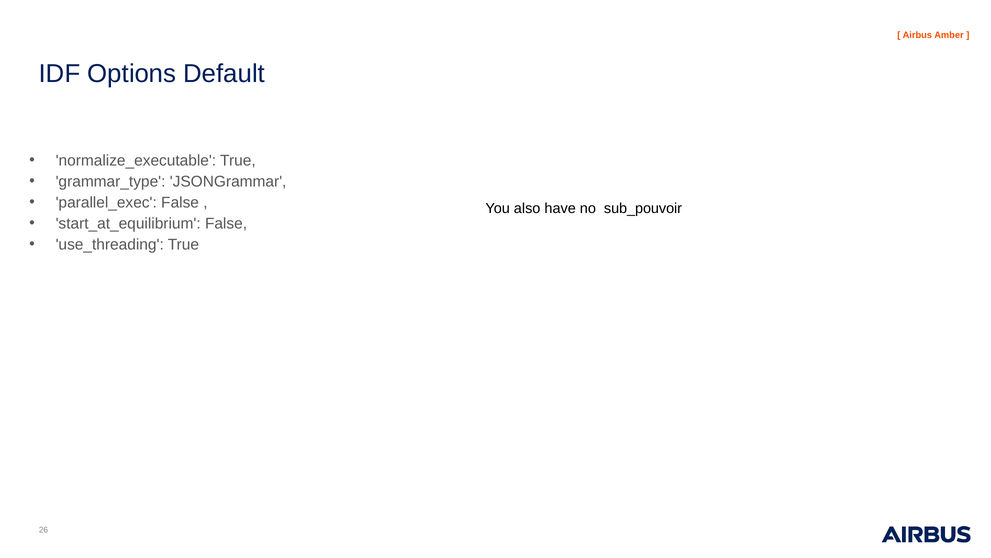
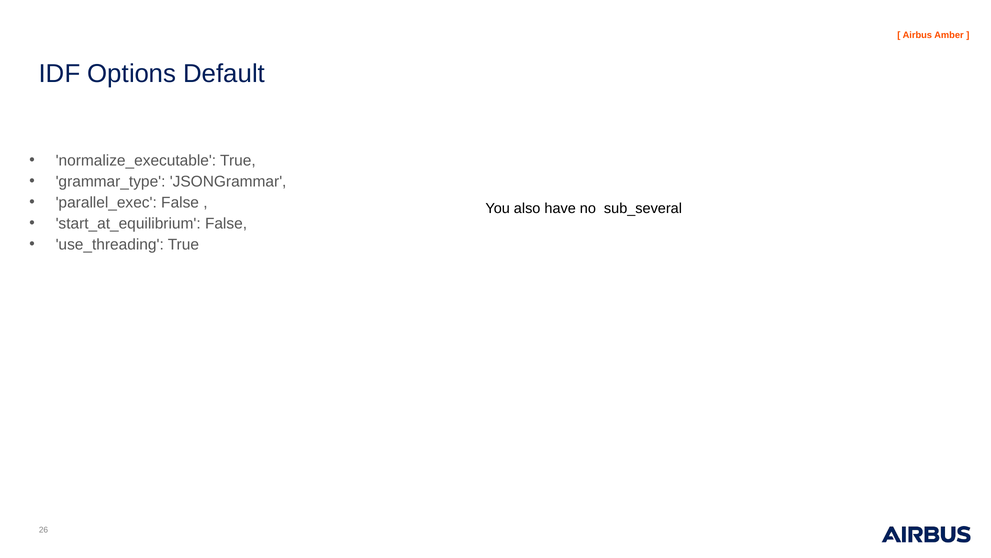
sub_pouvoir: sub_pouvoir -> sub_several
